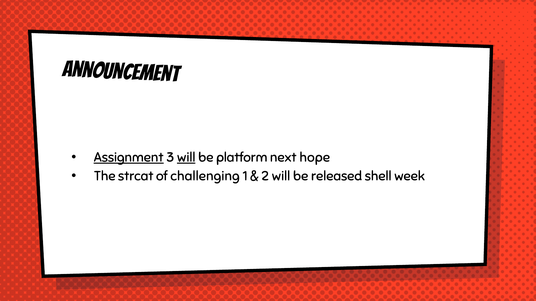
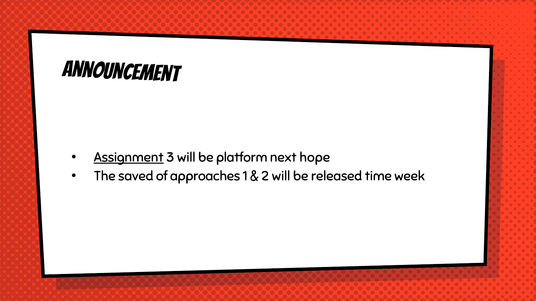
will at (186, 158) underline: present -> none
strcat: strcat -> saved
challenging: challenging -> approaches
shell: shell -> time
